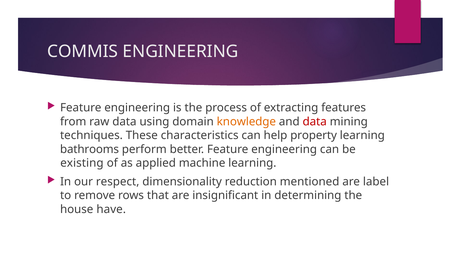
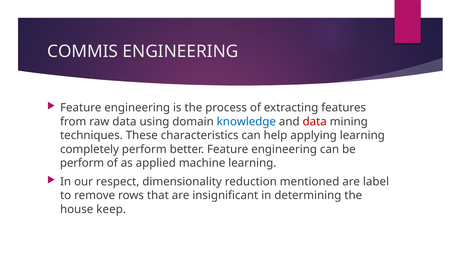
knowledge colour: orange -> blue
property: property -> applying
bathrooms: bathrooms -> completely
existing at (82, 163): existing -> perform
have: have -> keep
